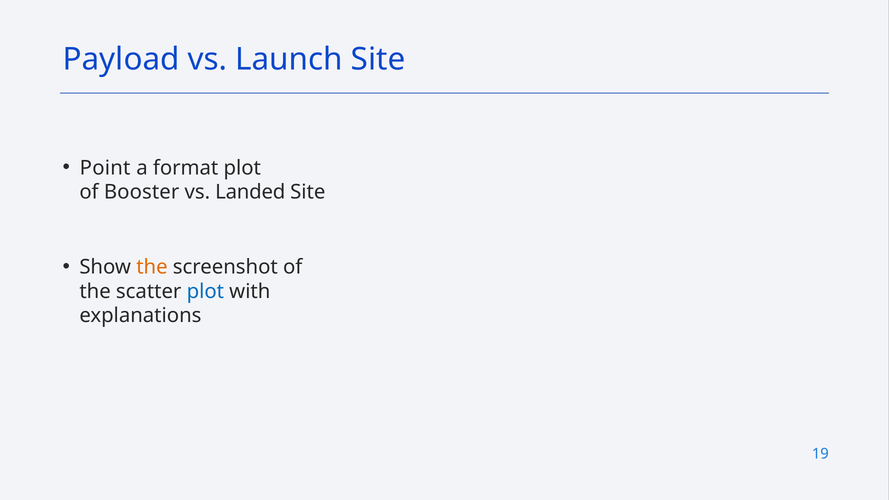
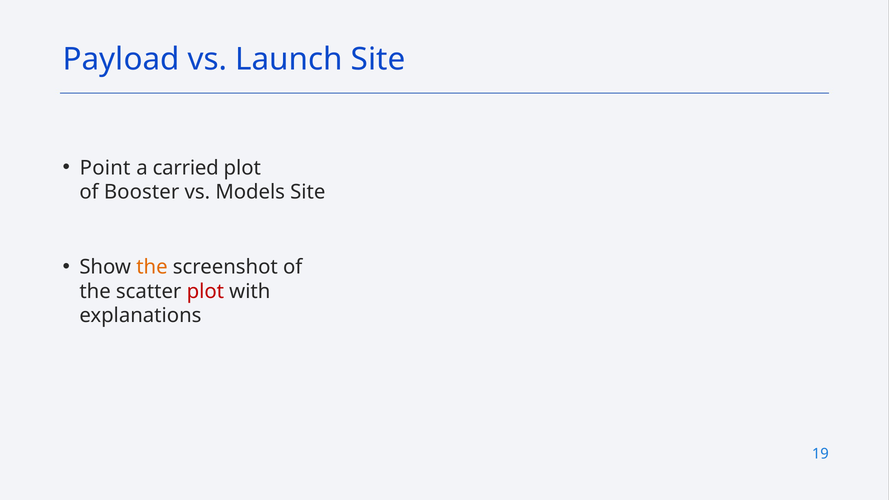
format: format -> carried
Landed: Landed -> Models
plot at (205, 291) colour: blue -> red
